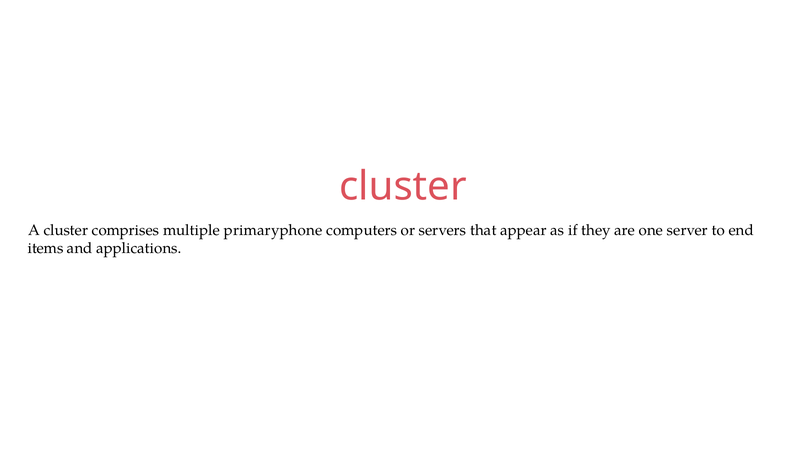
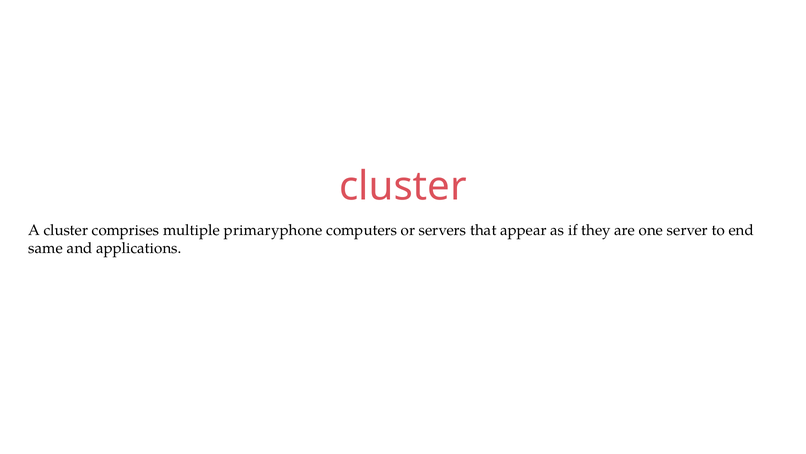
items: items -> same
